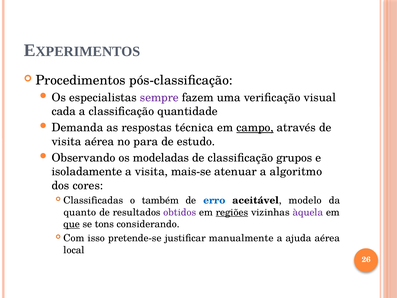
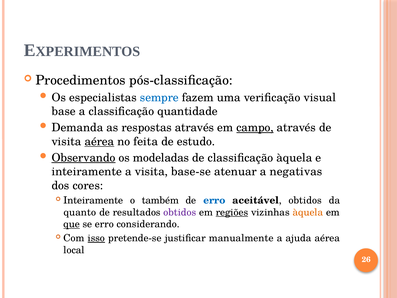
sempre colour: purple -> blue
cada: cada -> base
respostas técnica: técnica -> através
aérea at (99, 141) underline: none -> present
para: para -> feita
Observando underline: none -> present
classificação grupos: grupos -> àquela
isoladamente at (87, 171): isoladamente -> inteiramente
mais-se: mais-se -> base-se
algoritmo: algoritmo -> negativas
Classificadas at (93, 200): Classificadas -> Inteiramente
aceitável modelo: modelo -> obtidos
àquela at (308, 212) colour: purple -> orange
se tons: tons -> erro
isso underline: none -> present
